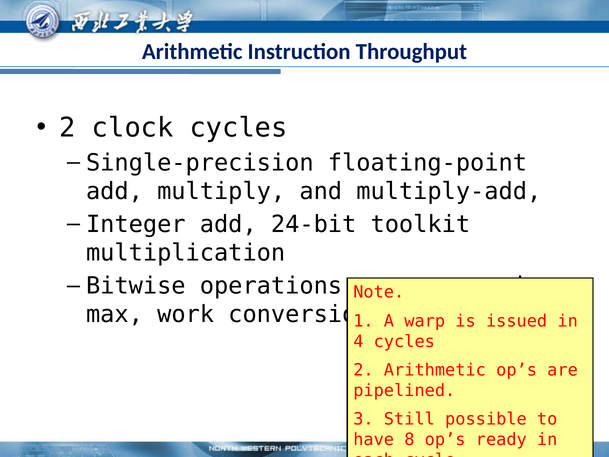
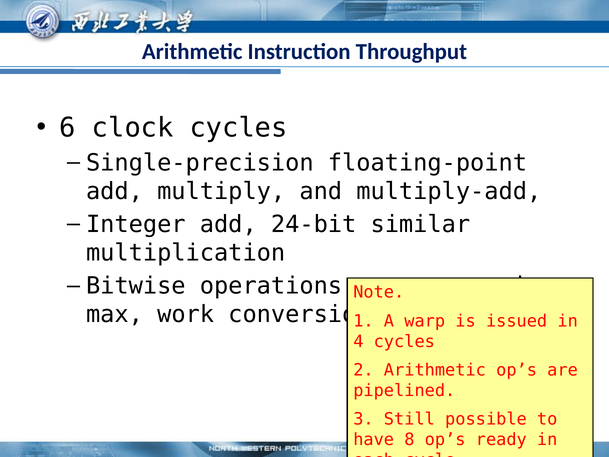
2 at (68, 128): 2 -> 6
toolkit: toolkit -> similar
